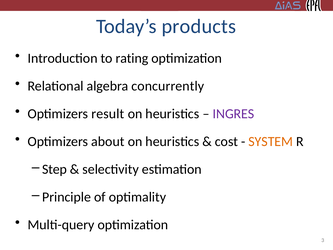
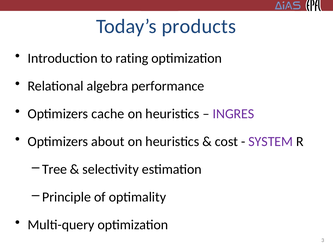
concurrently: concurrently -> performance
result: result -> cache
SYSTEM colour: orange -> purple
Step: Step -> Tree
